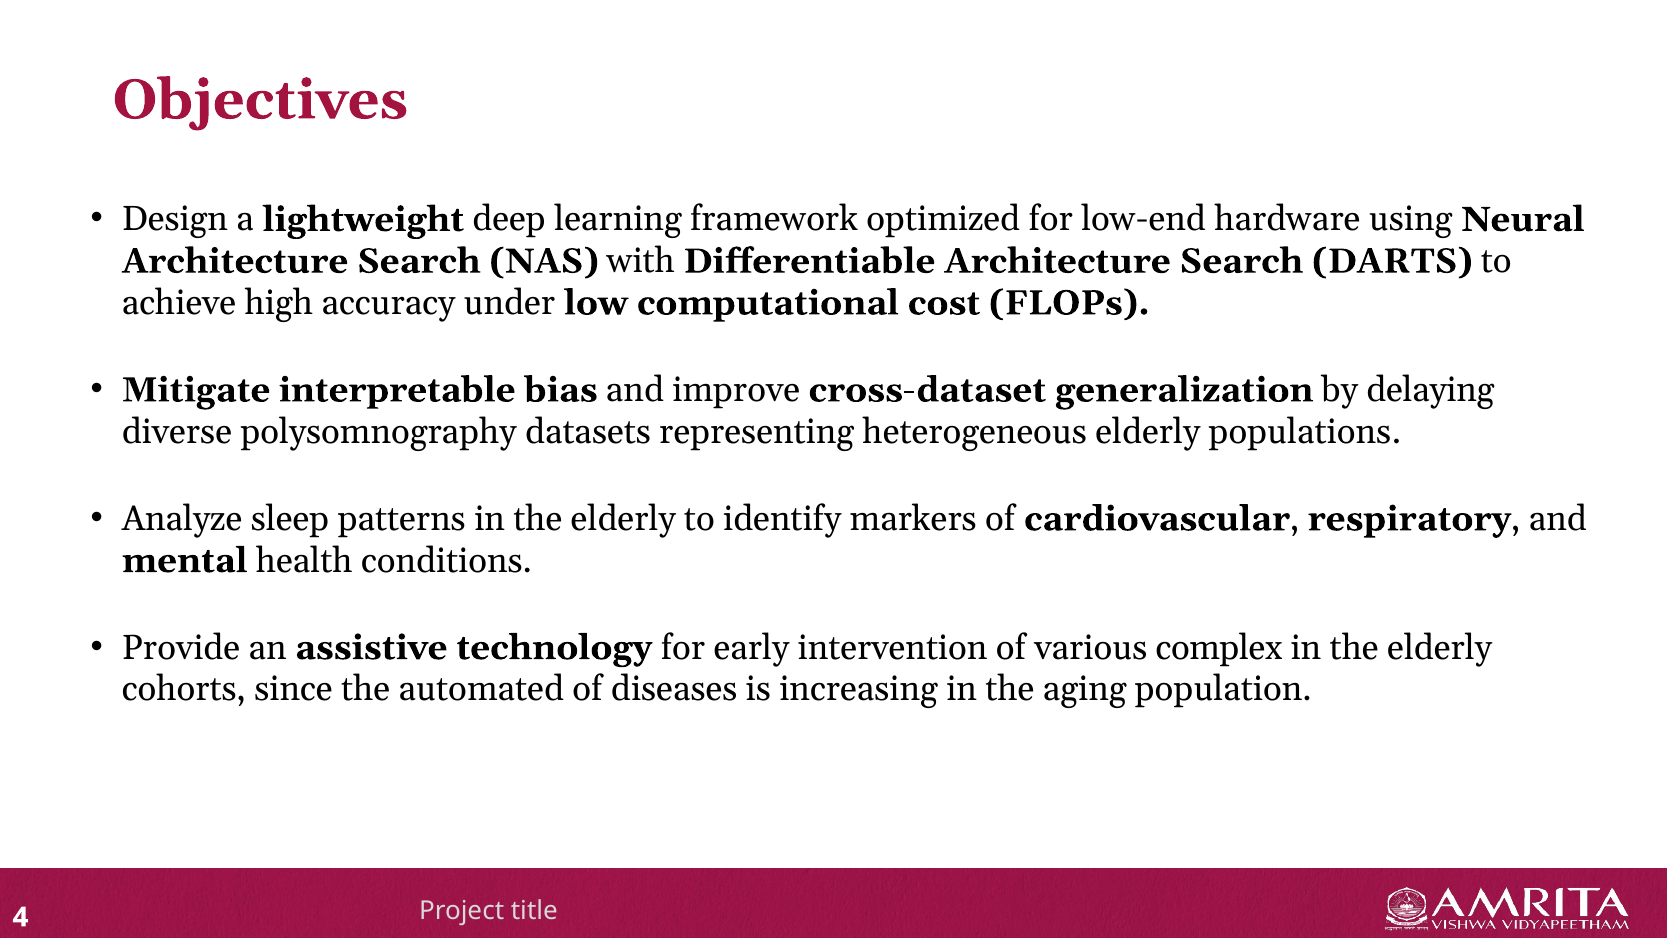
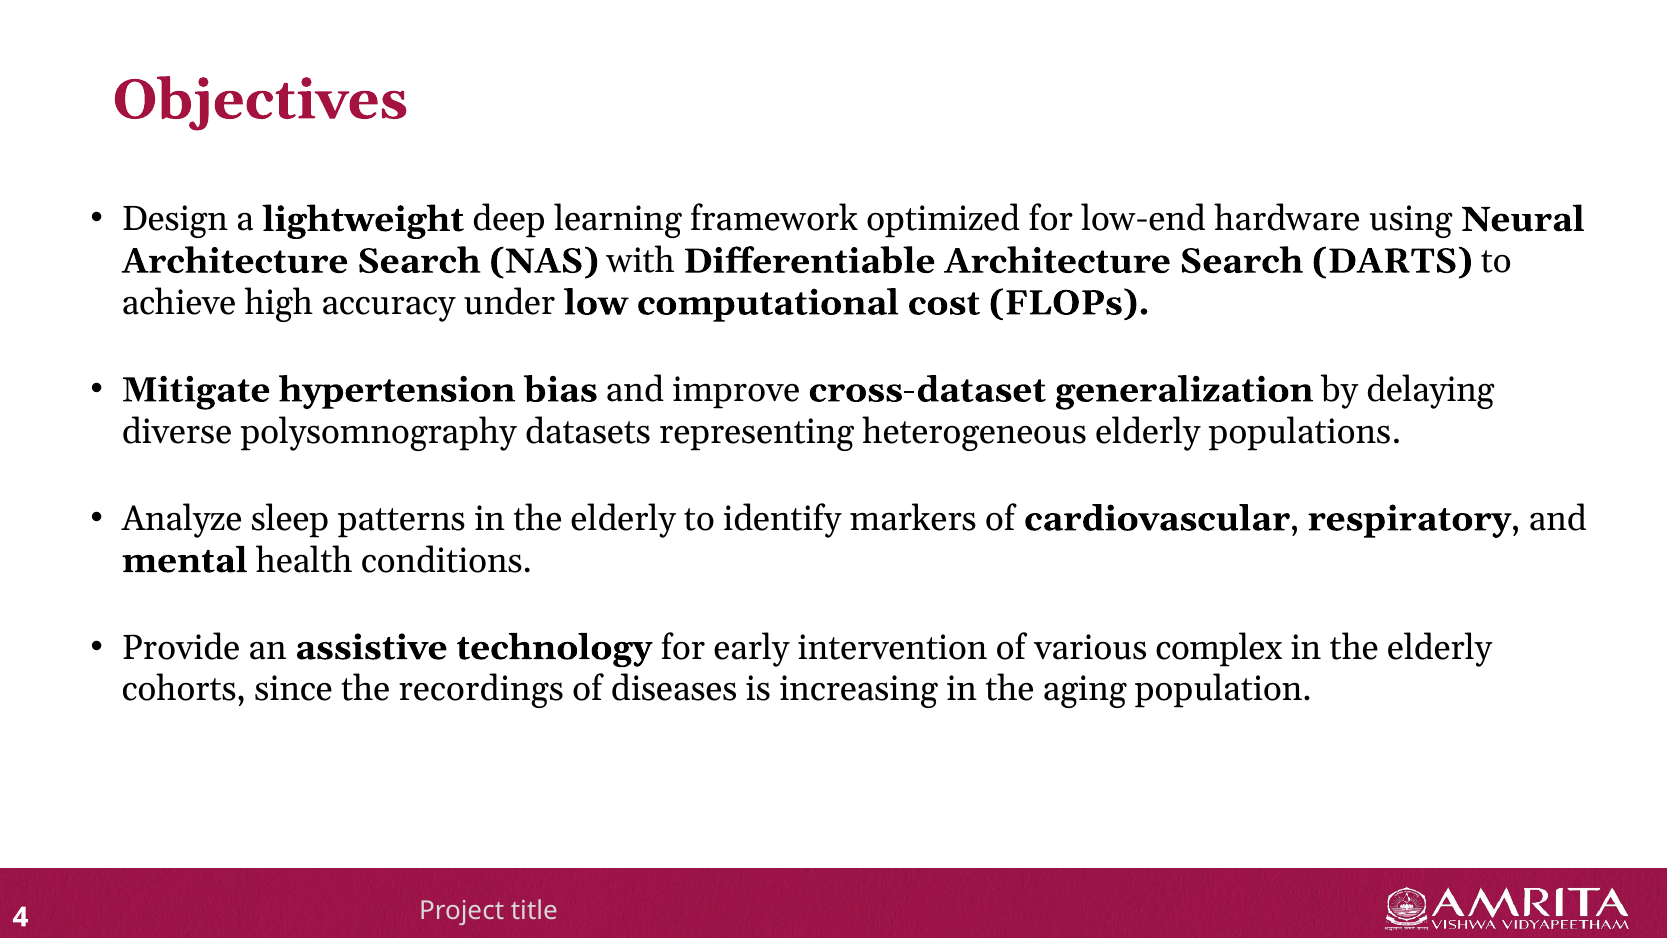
interpretable: interpretable -> hypertension
automated: automated -> recordings
